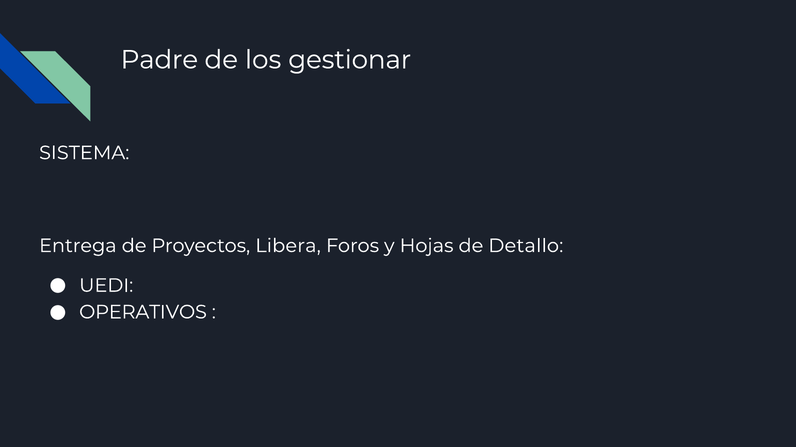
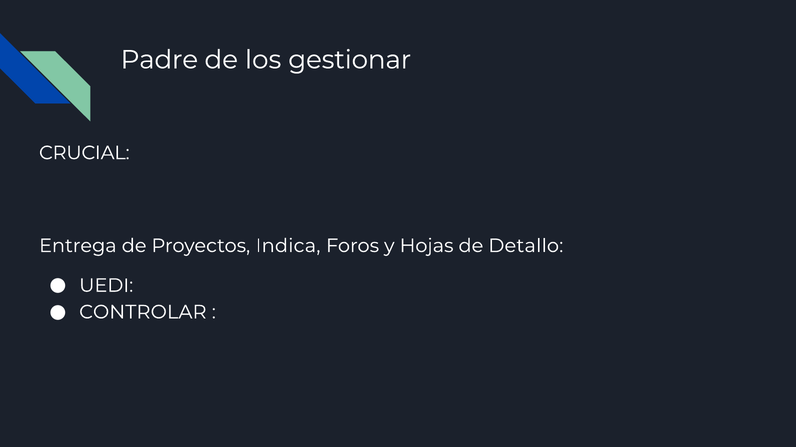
SISTEMA: SISTEMA -> CRUCIAL
Libera: Libera -> Indica
OPERATIVOS: OPERATIVOS -> CONTROLAR
